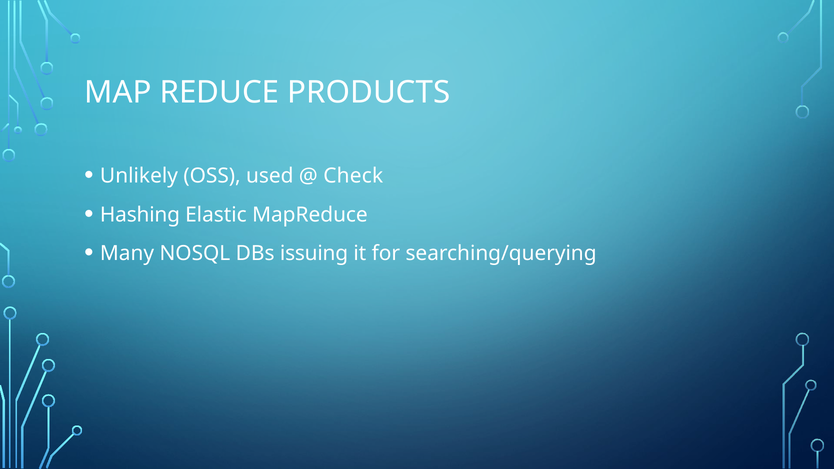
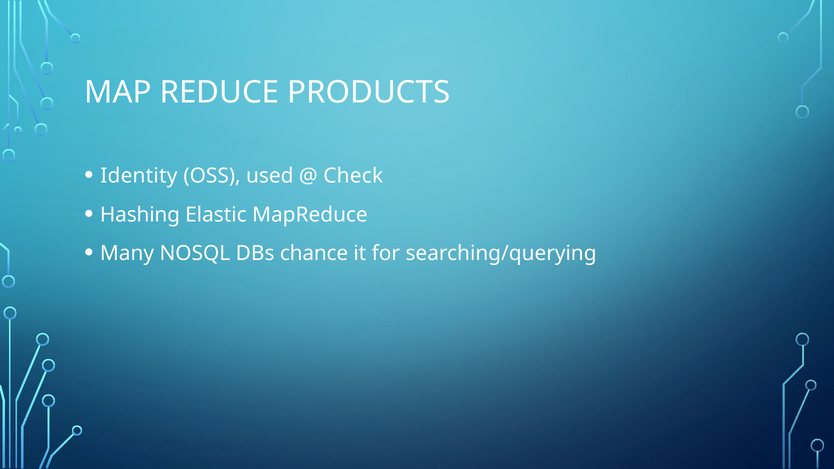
Unlikely: Unlikely -> Identity
issuing: issuing -> chance
